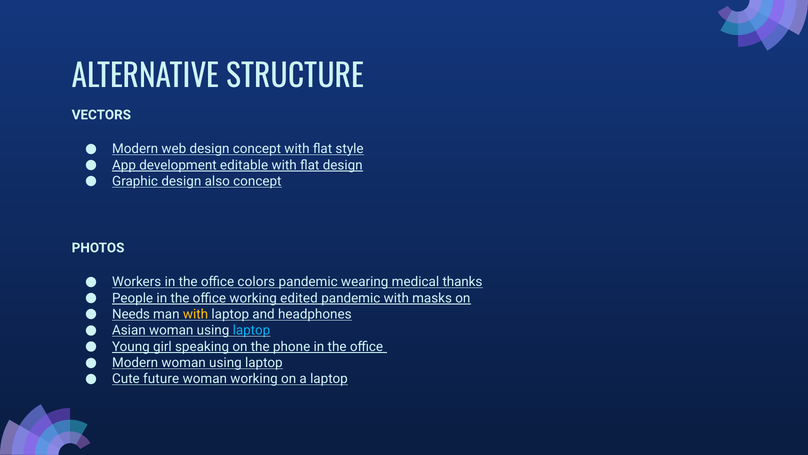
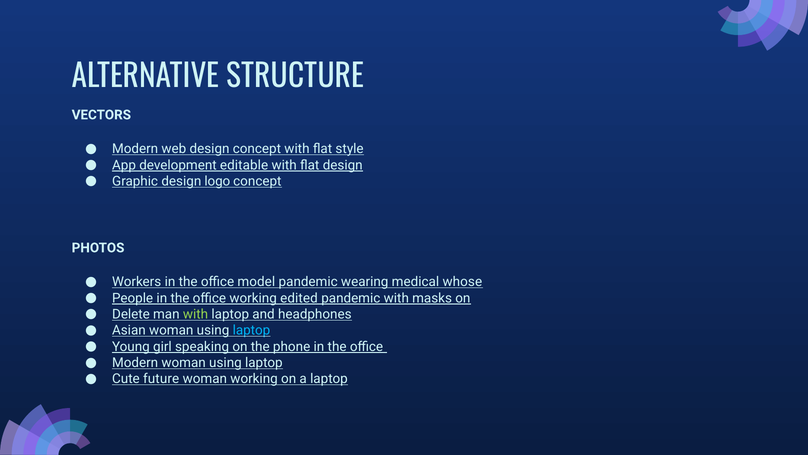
also: also -> logo
colors: colors -> model
thanks: thanks -> whose
Needs: Needs -> Delete
with at (196, 314) colour: yellow -> light green
